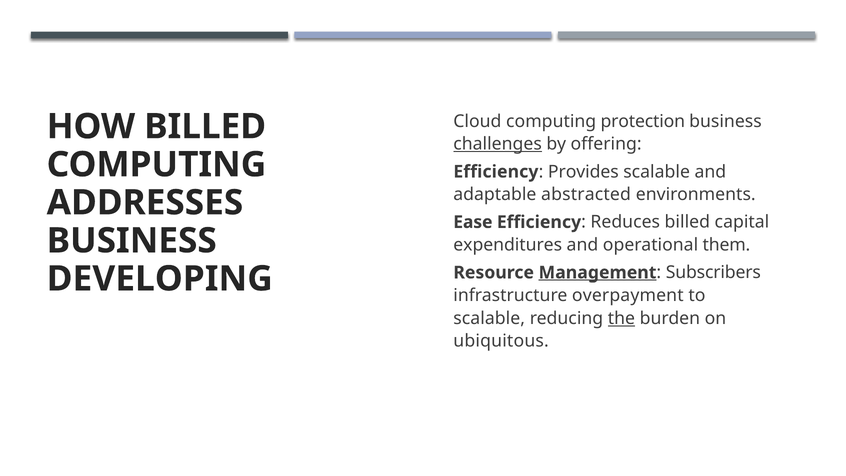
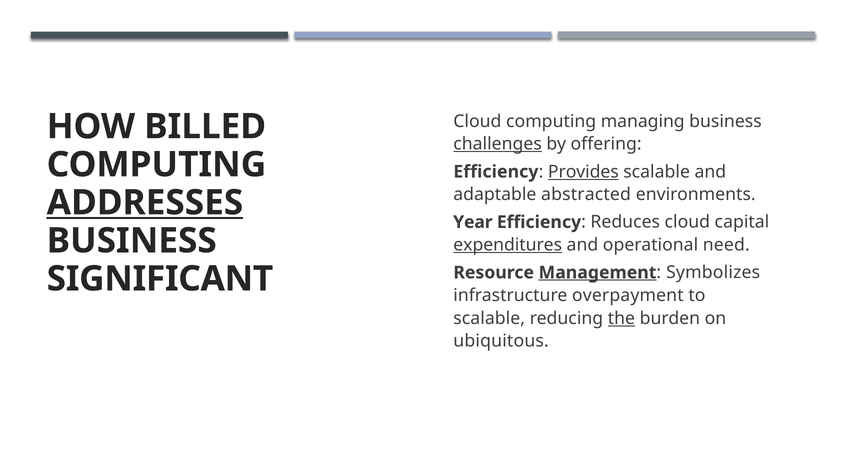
protection: protection -> managing
Provides underline: none -> present
ADDRESSES underline: none -> present
Ease: Ease -> Year
Reduces billed: billed -> cloud
expenditures underline: none -> present
them: them -> need
Subscribers: Subscribers -> Symbolizes
DEVELOPING: DEVELOPING -> SIGNIFICANT
